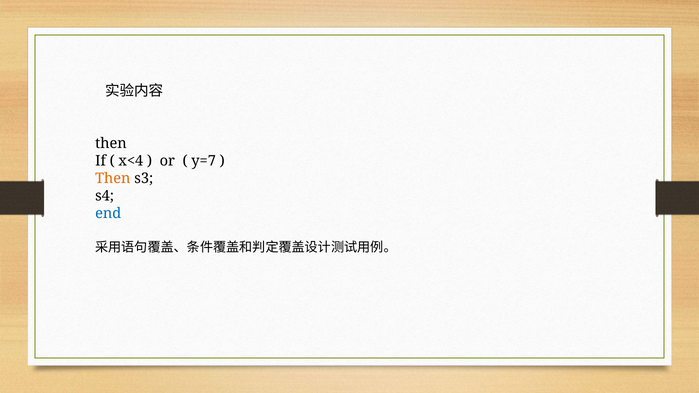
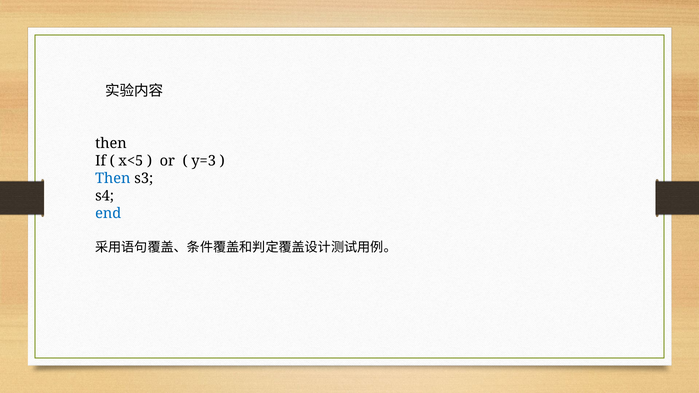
x<4: x<4 -> x<5
y=7: y=7 -> y=3
Then at (113, 179) colour: orange -> blue
